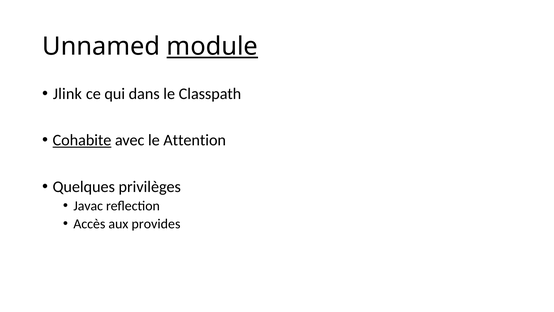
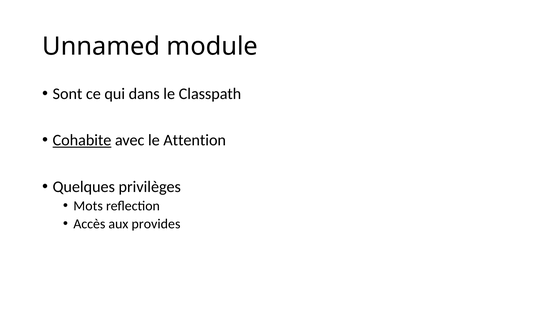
module underline: present -> none
Jlink: Jlink -> Sont
Javac: Javac -> Mots
